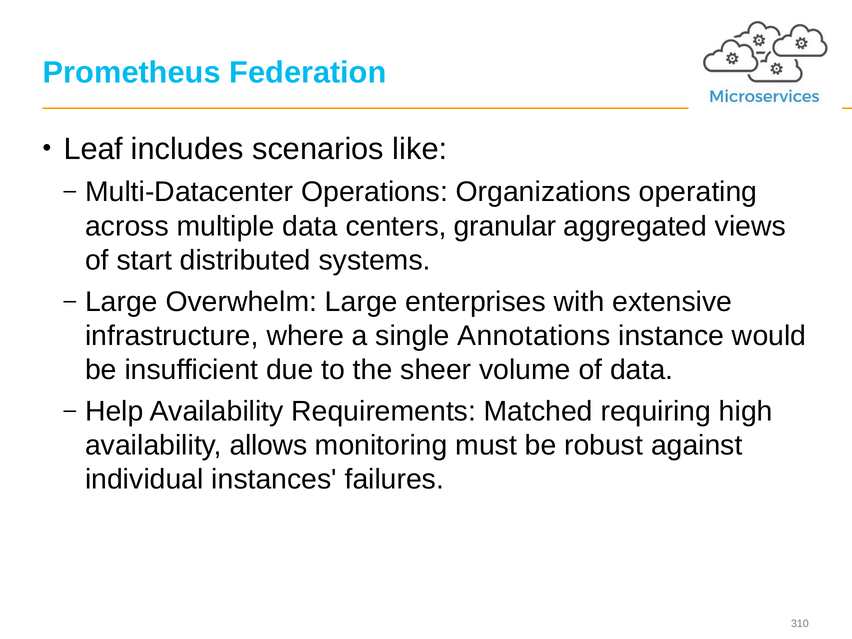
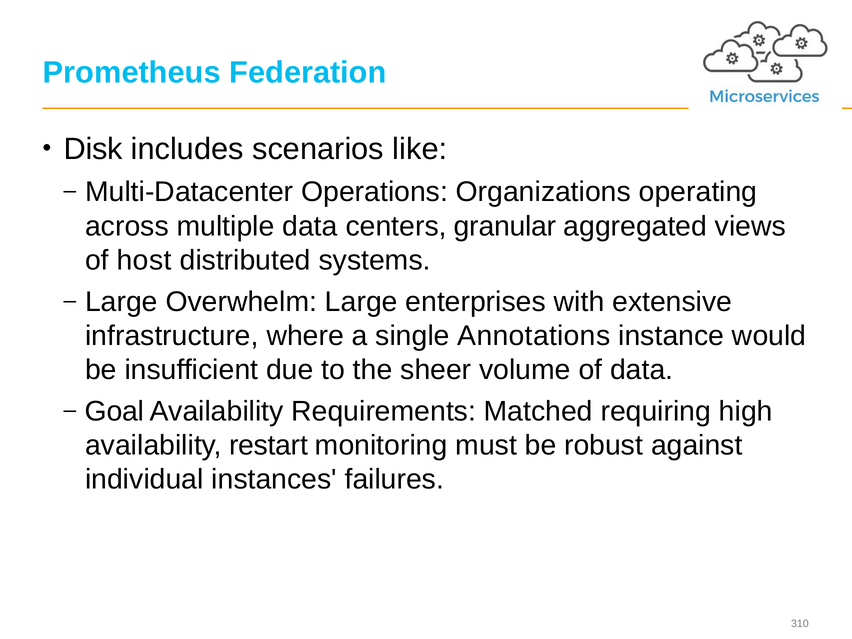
Leaf: Leaf -> Disk
start: start -> host
Help: Help -> Goal
allows: allows -> restart
